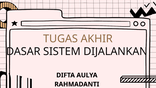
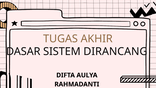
DIJALANKAN: DIJALANKAN -> DIRANCANG
